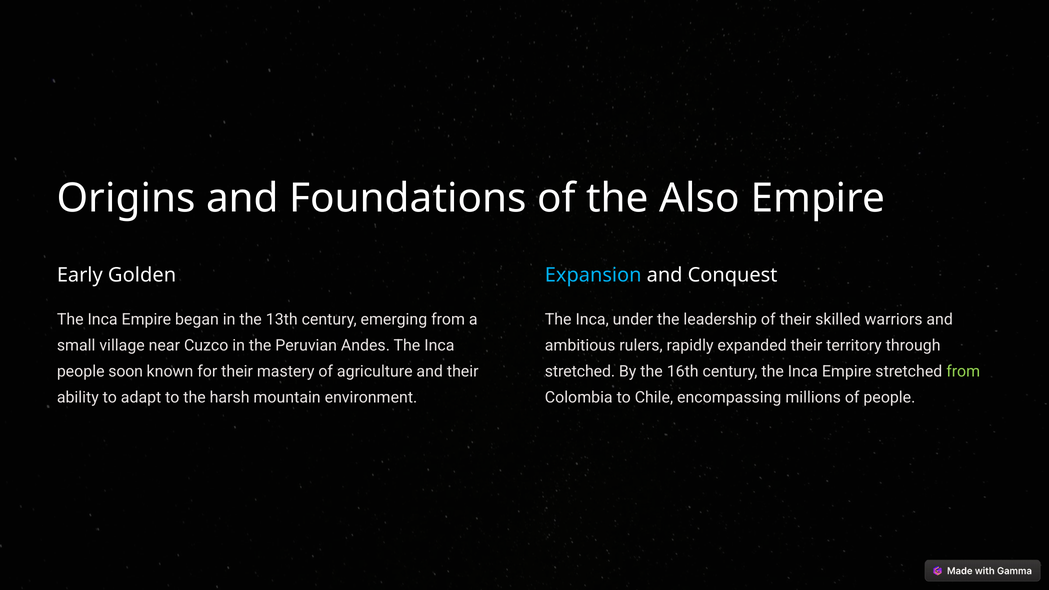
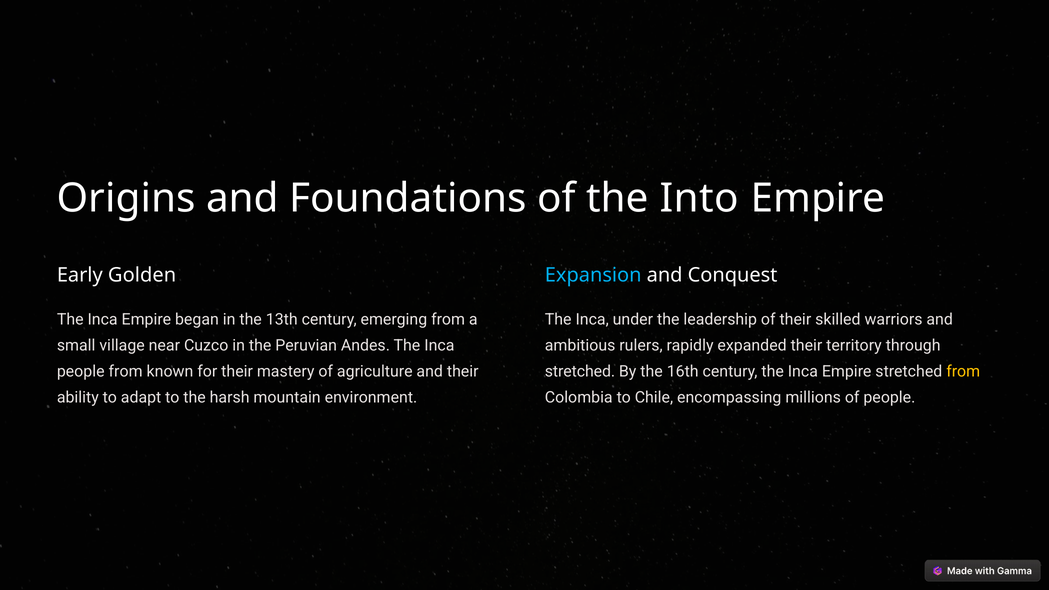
Also: Also -> Into
people soon: soon -> from
from at (963, 372) colour: light green -> yellow
